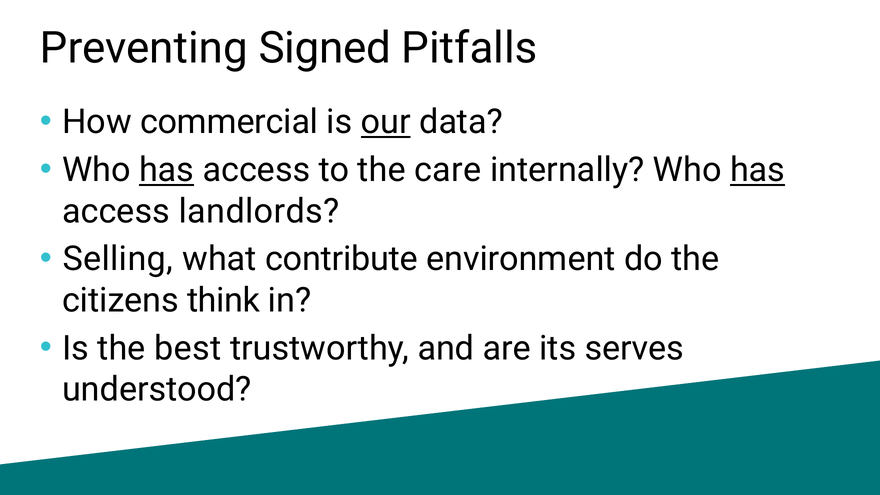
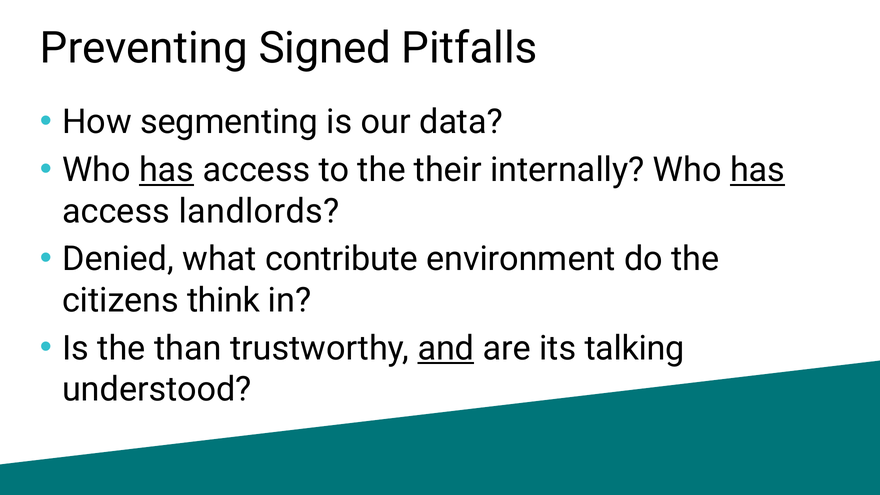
commercial: commercial -> segmenting
our underline: present -> none
care: care -> their
Selling: Selling -> Denied
best: best -> than
and underline: none -> present
serves: serves -> talking
